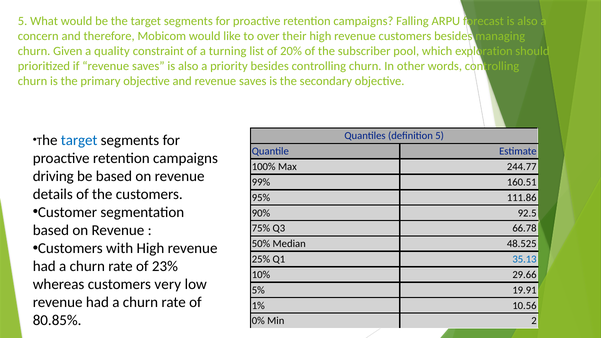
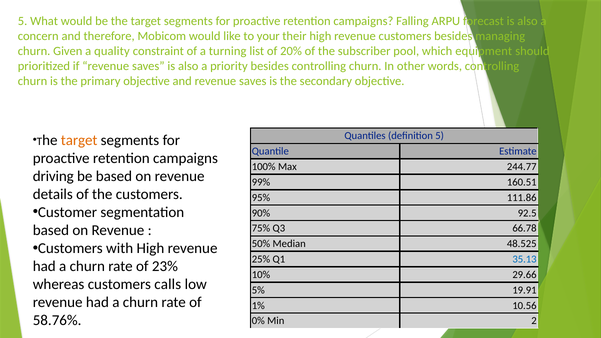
over: over -> your
exploration: exploration -> equipment
target at (79, 140) colour: blue -> orange
very: very -> calls
80.85%: 80.85% -> 58.76%
